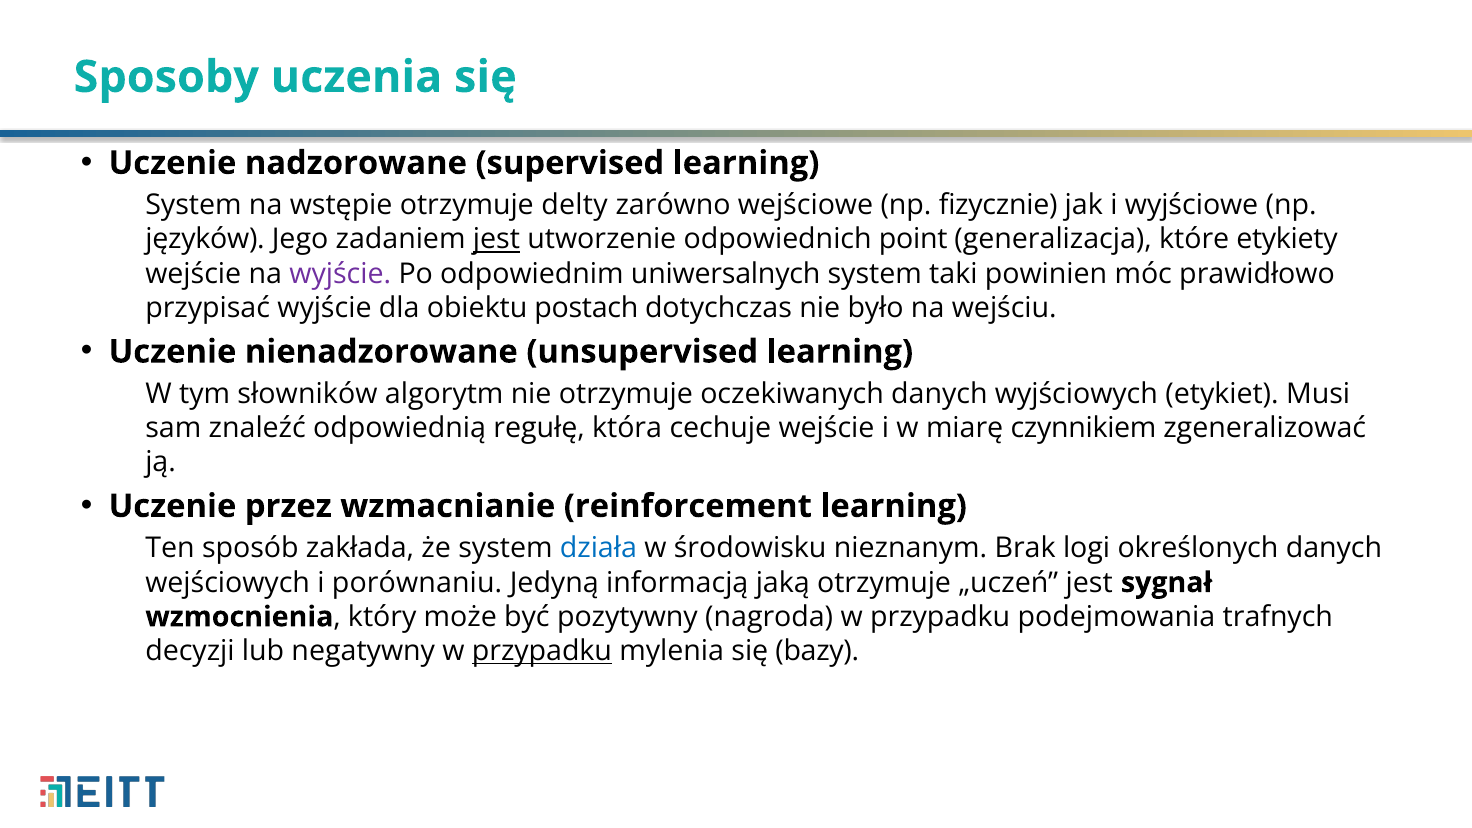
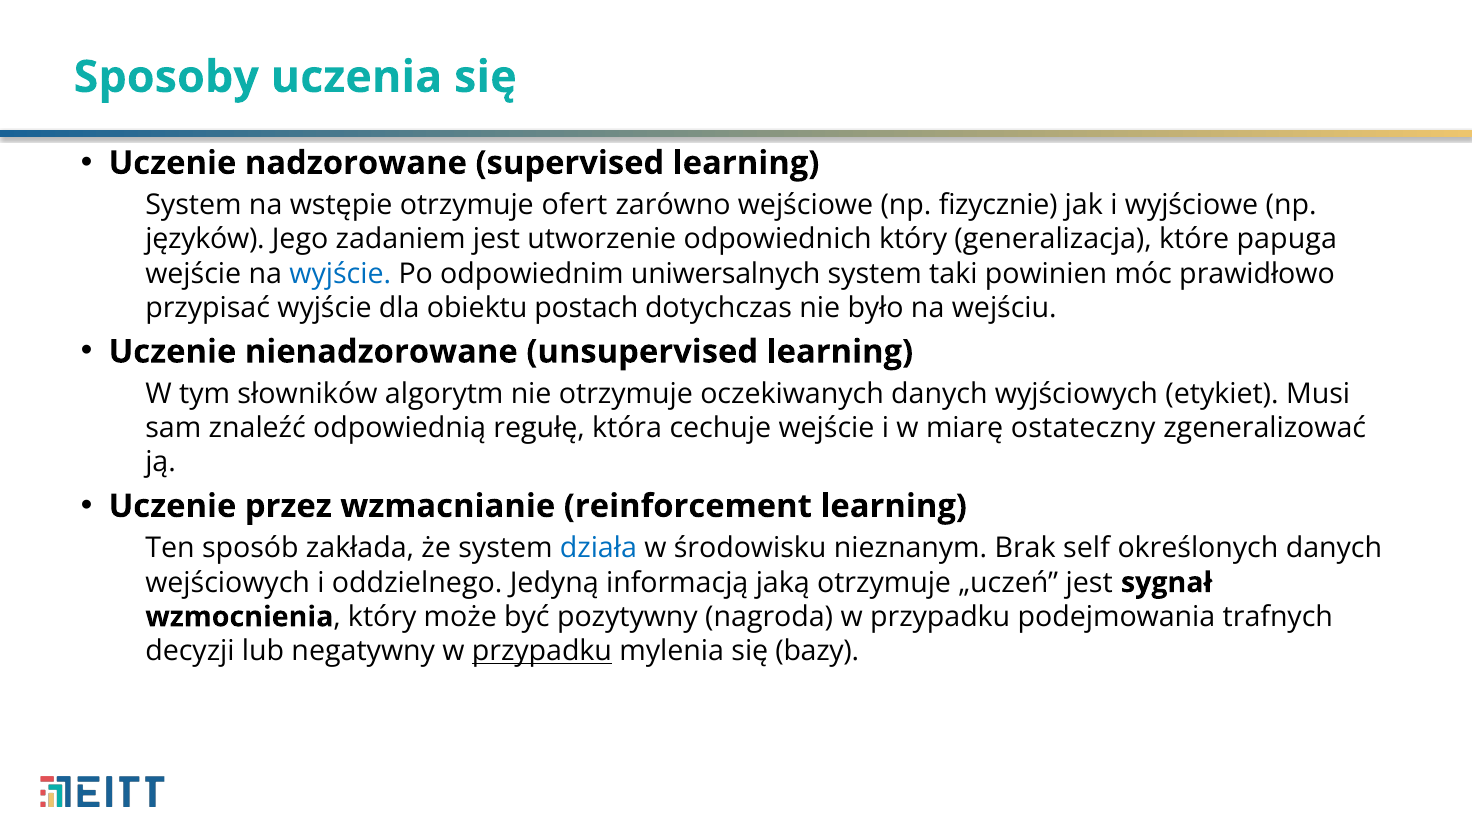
delty: delty -> ofert
jest at (496, 240) underline: present -> none
odpowiednich point: point -> który
etykiety: etykiety -> papuga
wyjście at (340, 274) colour: purple -> blue
czynnikiem: czynnikiem -> ostateczny
logi: logi -> self
porównaniu: porównaniu -> oddzielnego
